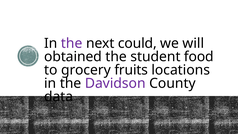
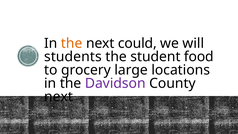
the at (72, 43) colour: purple -> orange
obtained: obtained -> students
fruits: fruits -> large
data at (59, 97): data -> next
